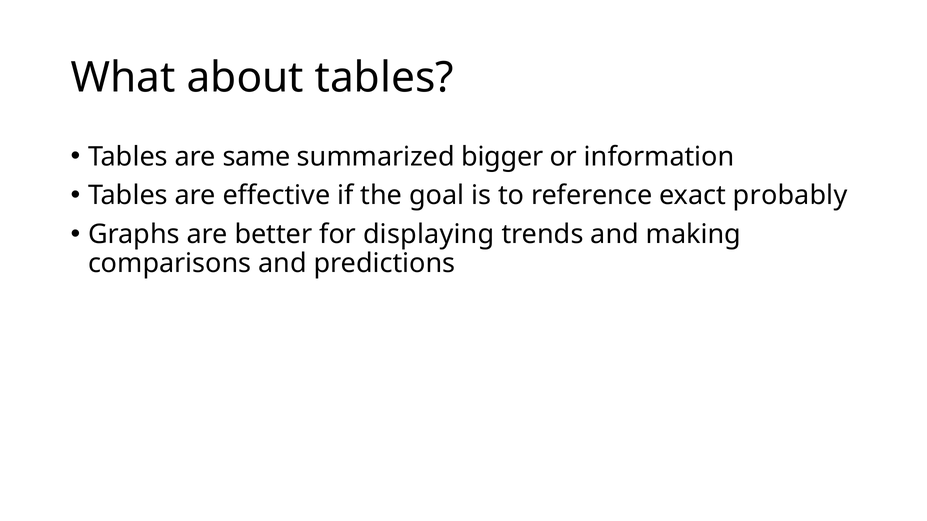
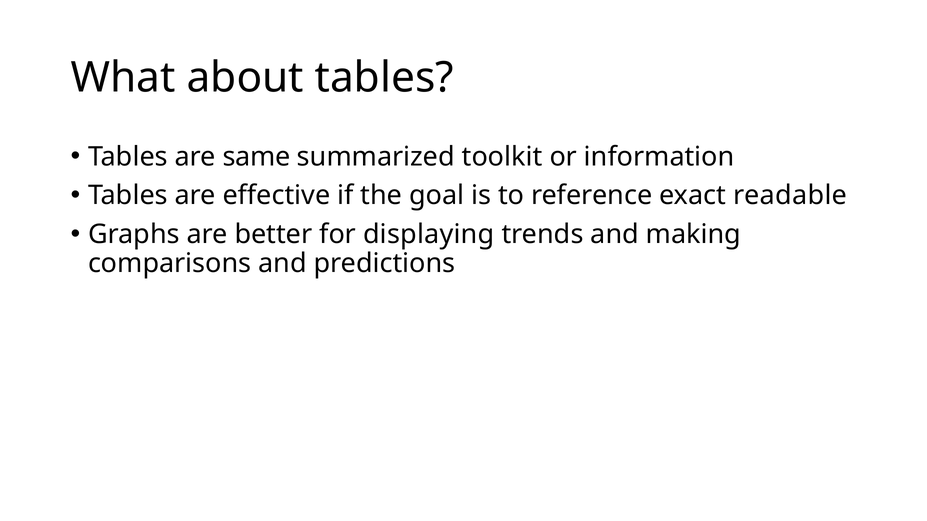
bigger: bigger -> toolkit
probably: probably -> readable
